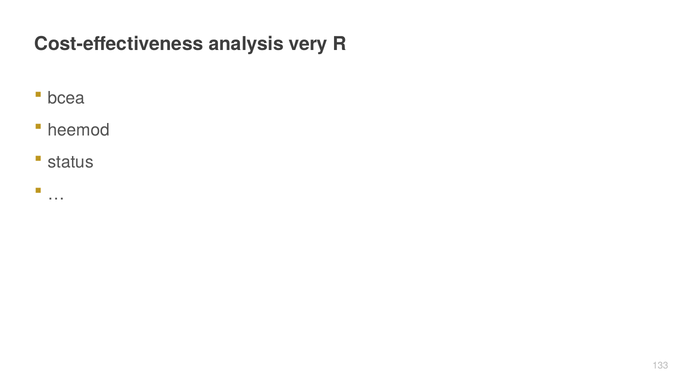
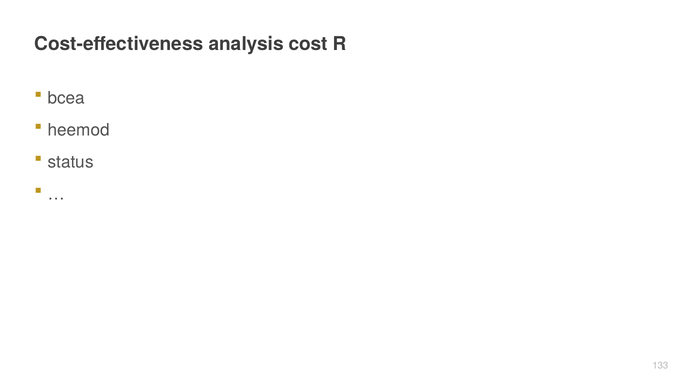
very: very -> cost
